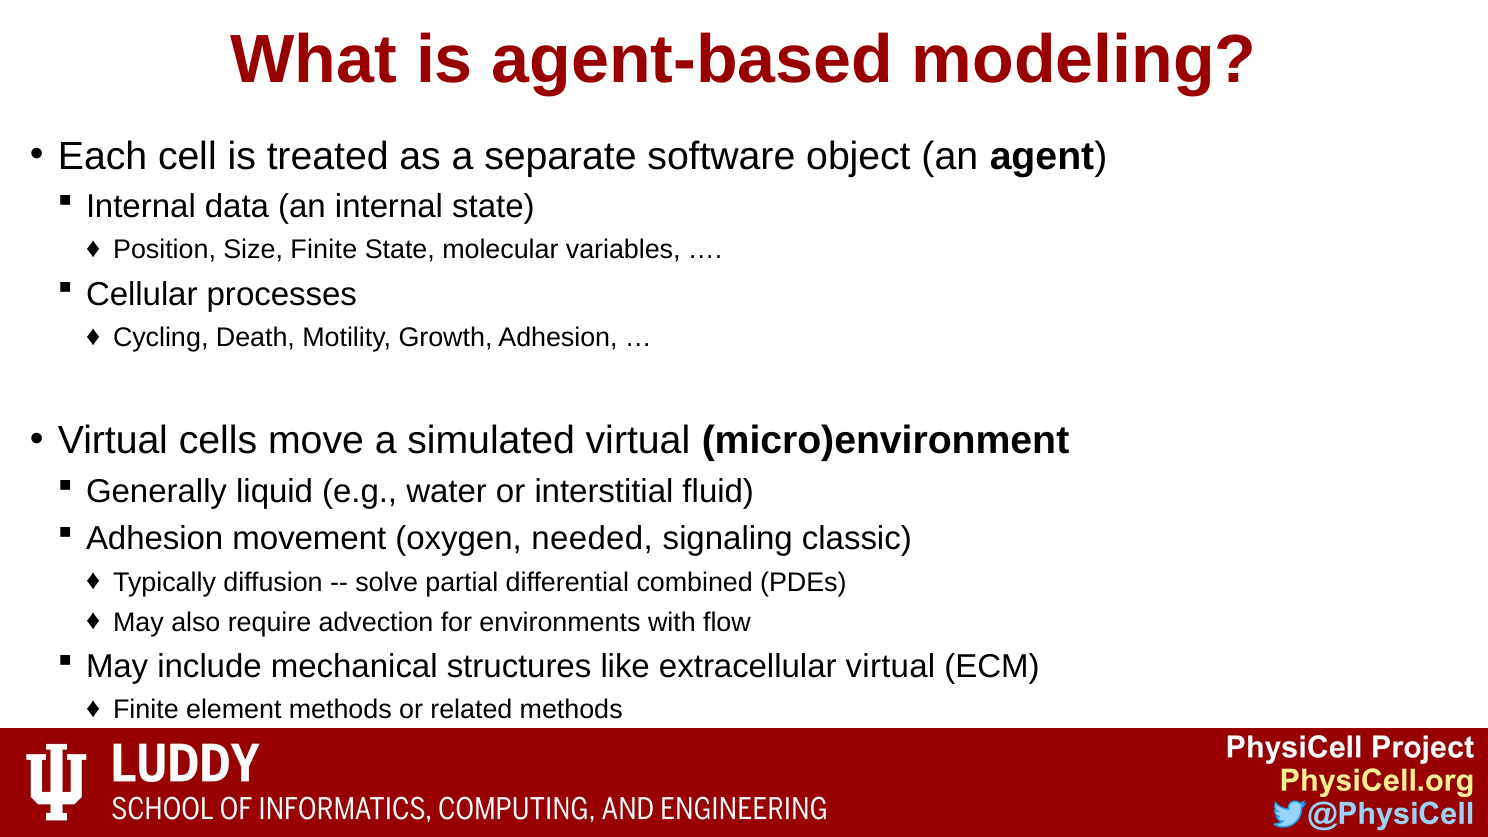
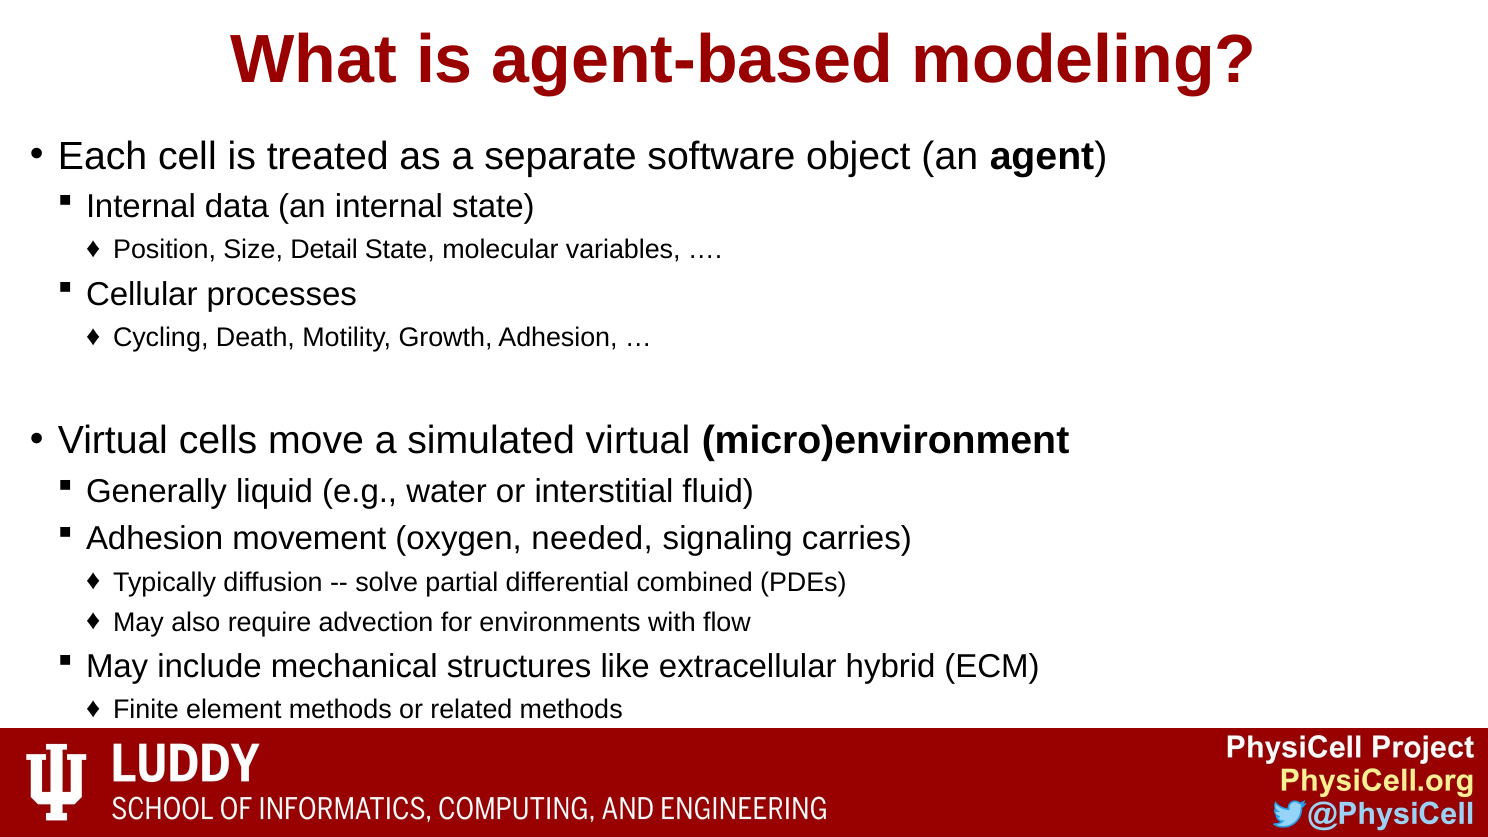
Size Finite: Finite -> Detail
classic: classic -> carries
extracellular virtual: virtual -> hybrid
